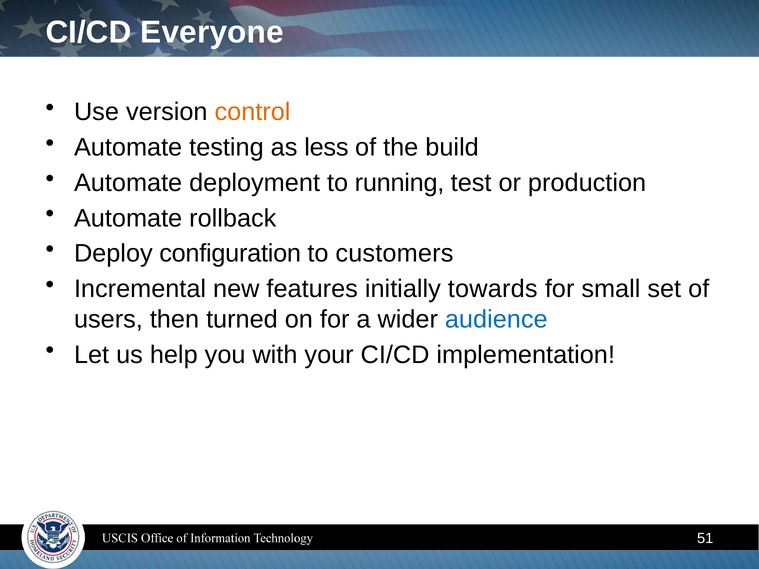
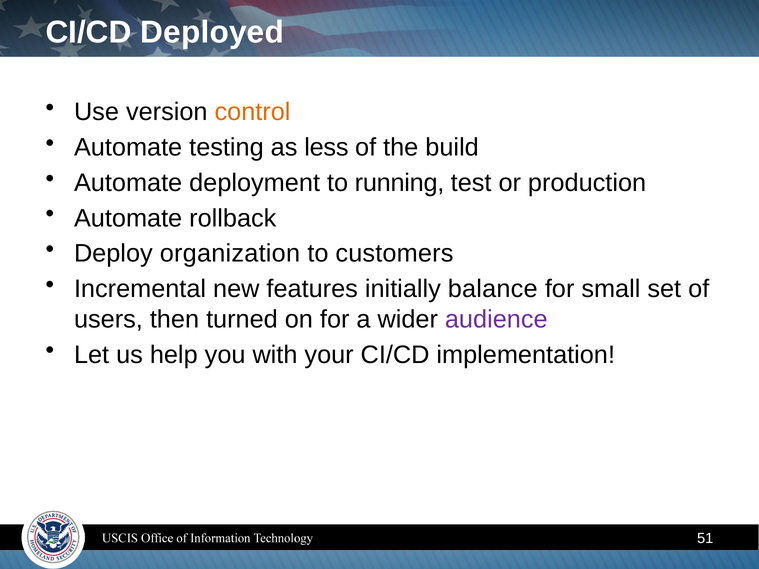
Everyone: Everyone -> Deployed
configuration: configuration -> organization
towards: towards -> balance
audience colour: blue -> purple
